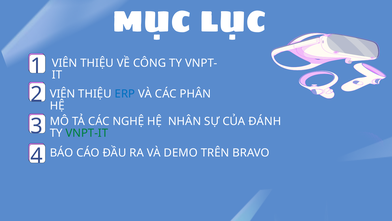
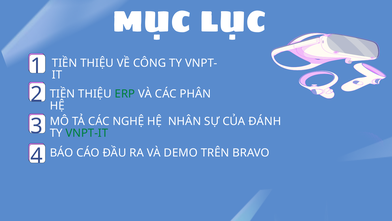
VIÊN at (65, 63): VIÊN -> TIỀN
VIÊN at (62, 94): VIÊN -> TIỀN
ERP colour: blue -> green
